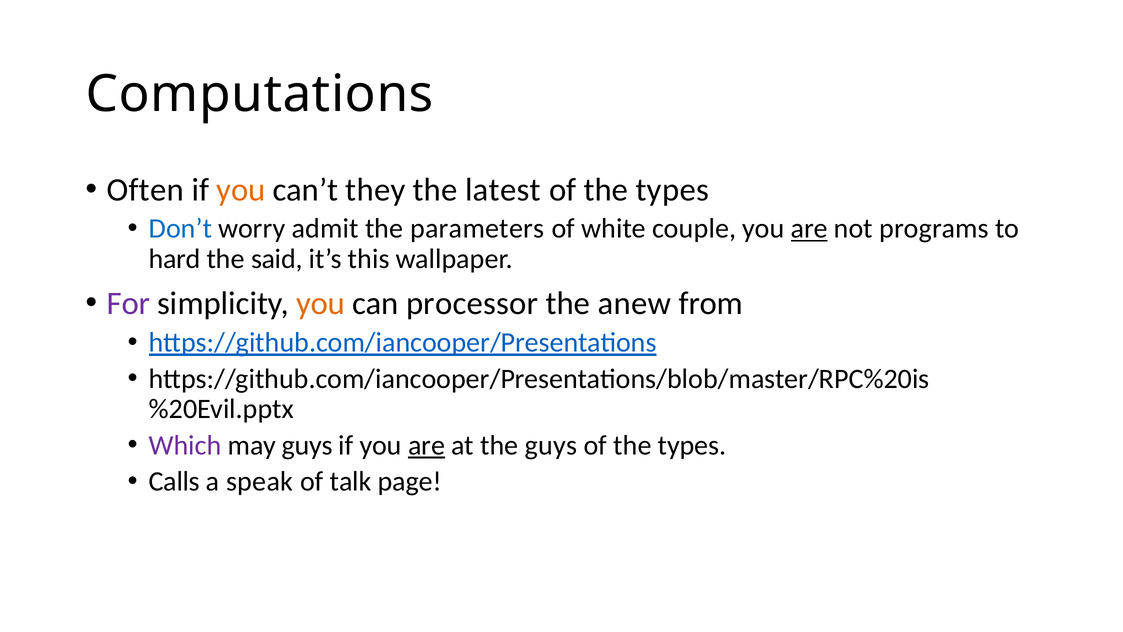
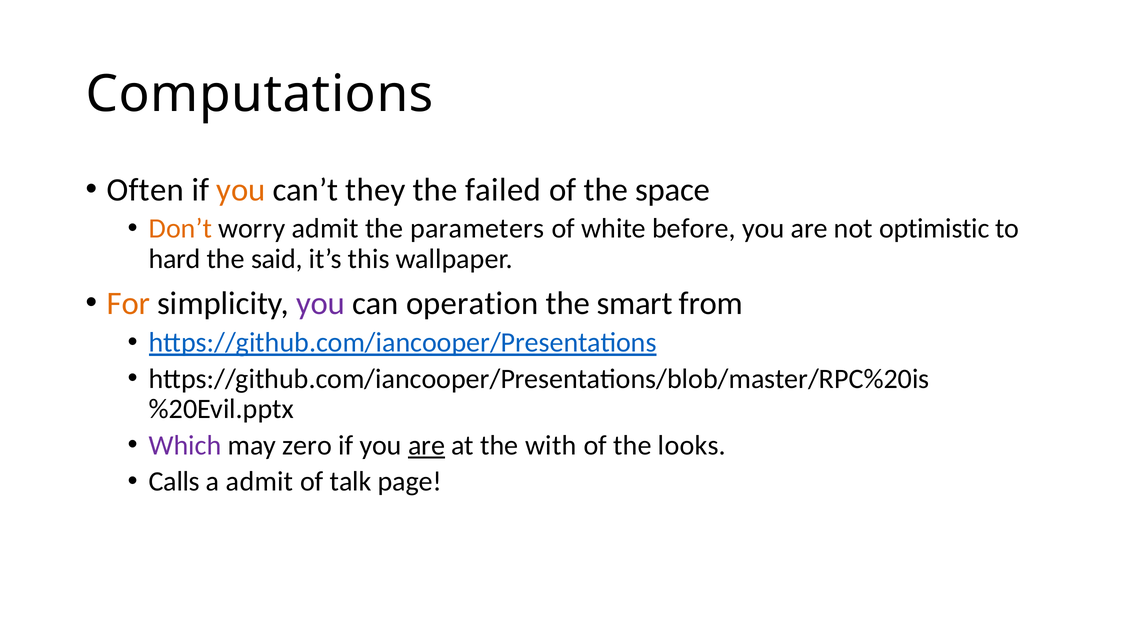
latest: latest -> failed
types at (672, 190): types -> space
Don’t colour: blue -> orange
couple: couple -> before
are at (809, 229) underline: present -> none
programs: programs -> optimistic
For colour: purple -> orange
you at (321, 303) colour: orange -> purple
processor: processor -> operation
anew: anew -> smart
may guys: guys -> zero
the guys: guys -> with
types at (692, 445): types -> looks
a speak: speak -> admit
